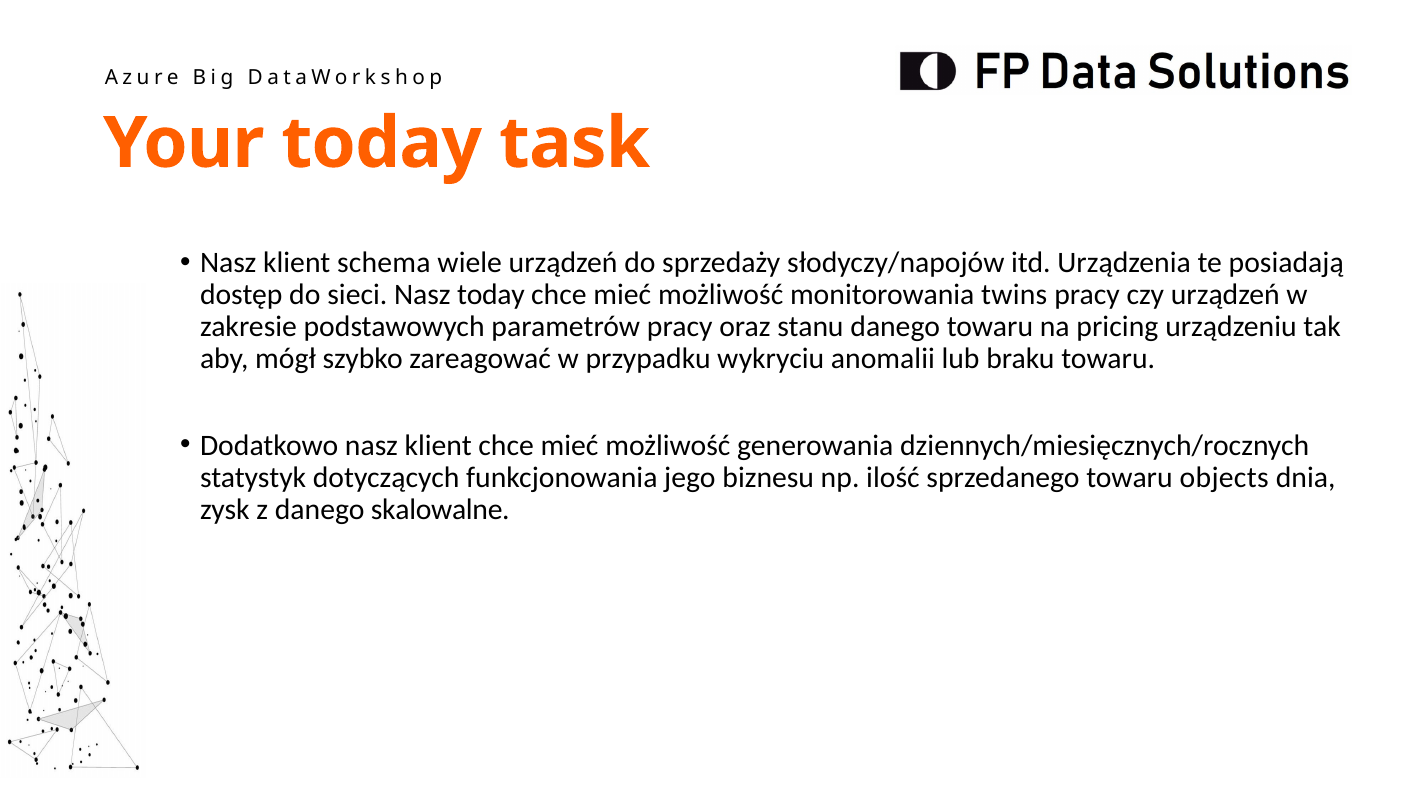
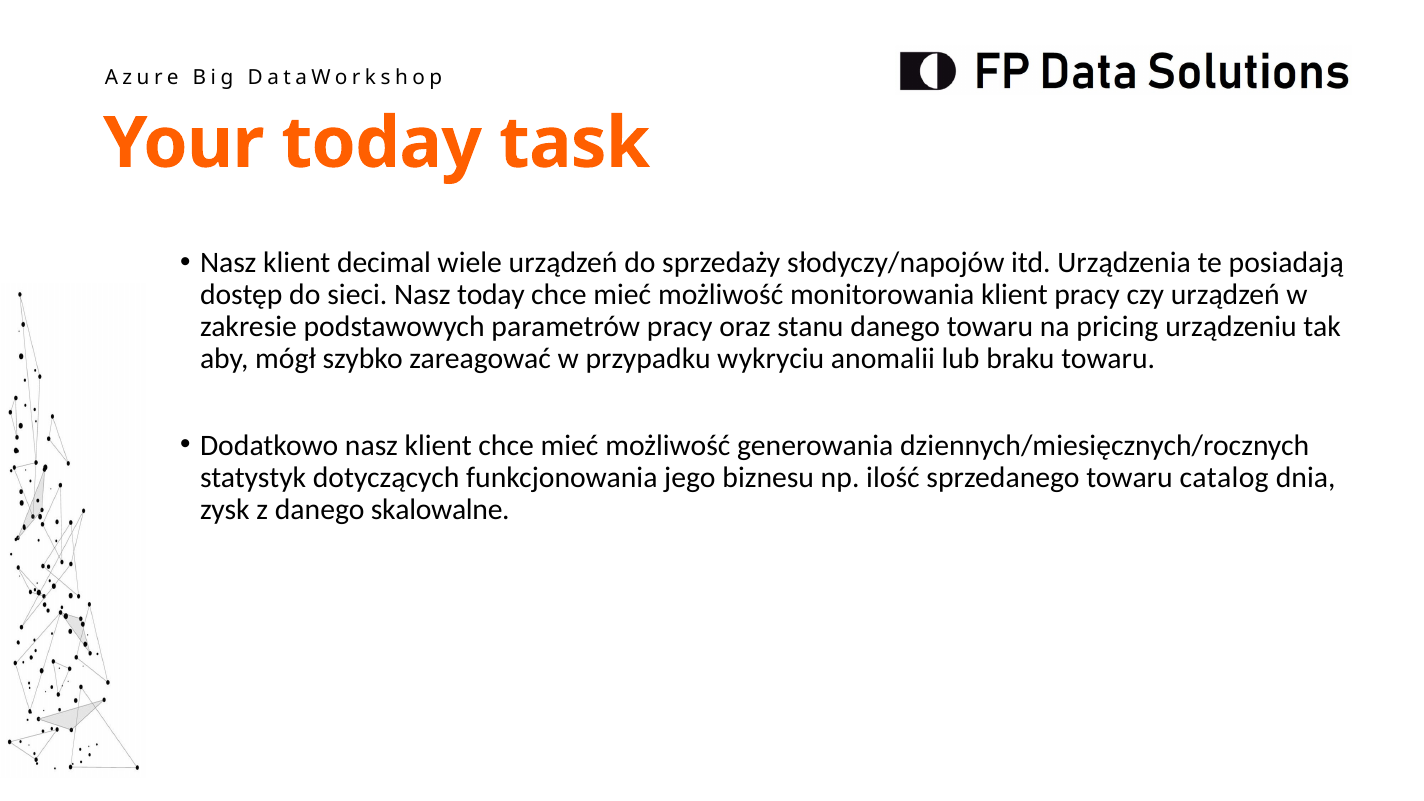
schema: schema -> decimal
monitorowania twins: twins -> klient
objects: objects -> catalog
